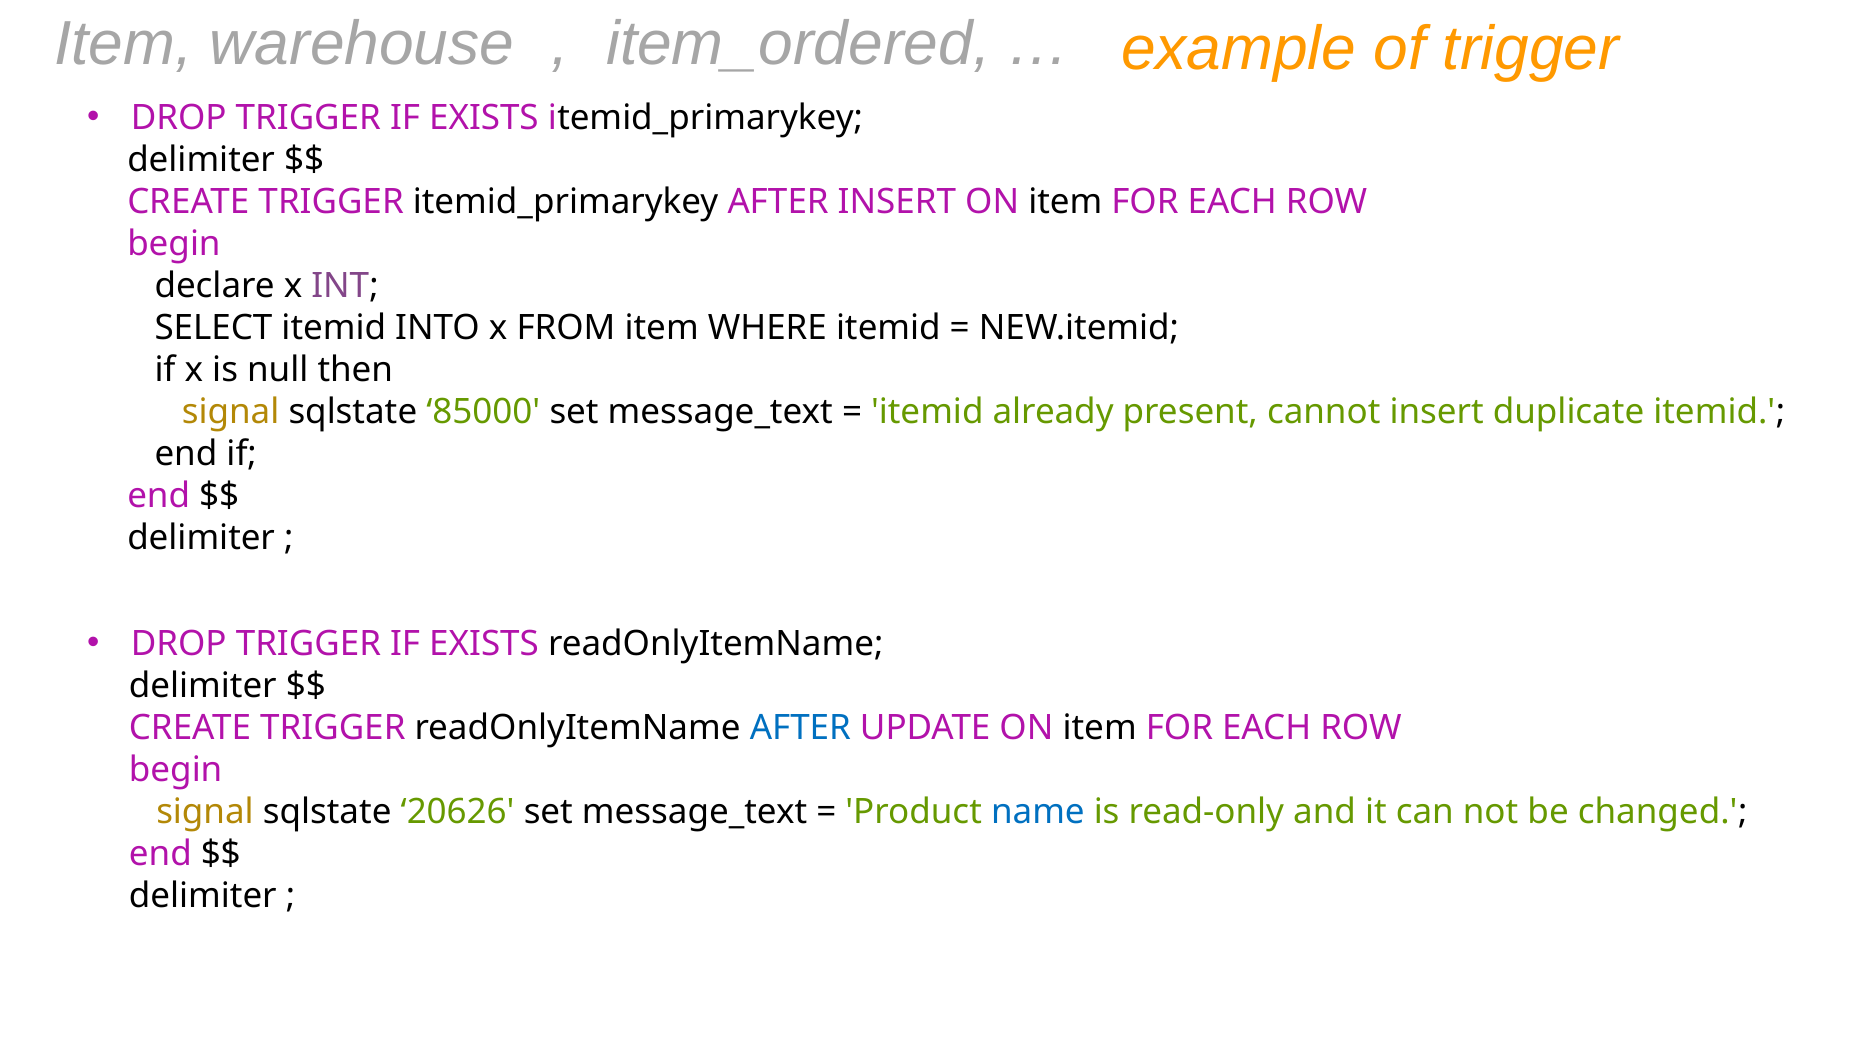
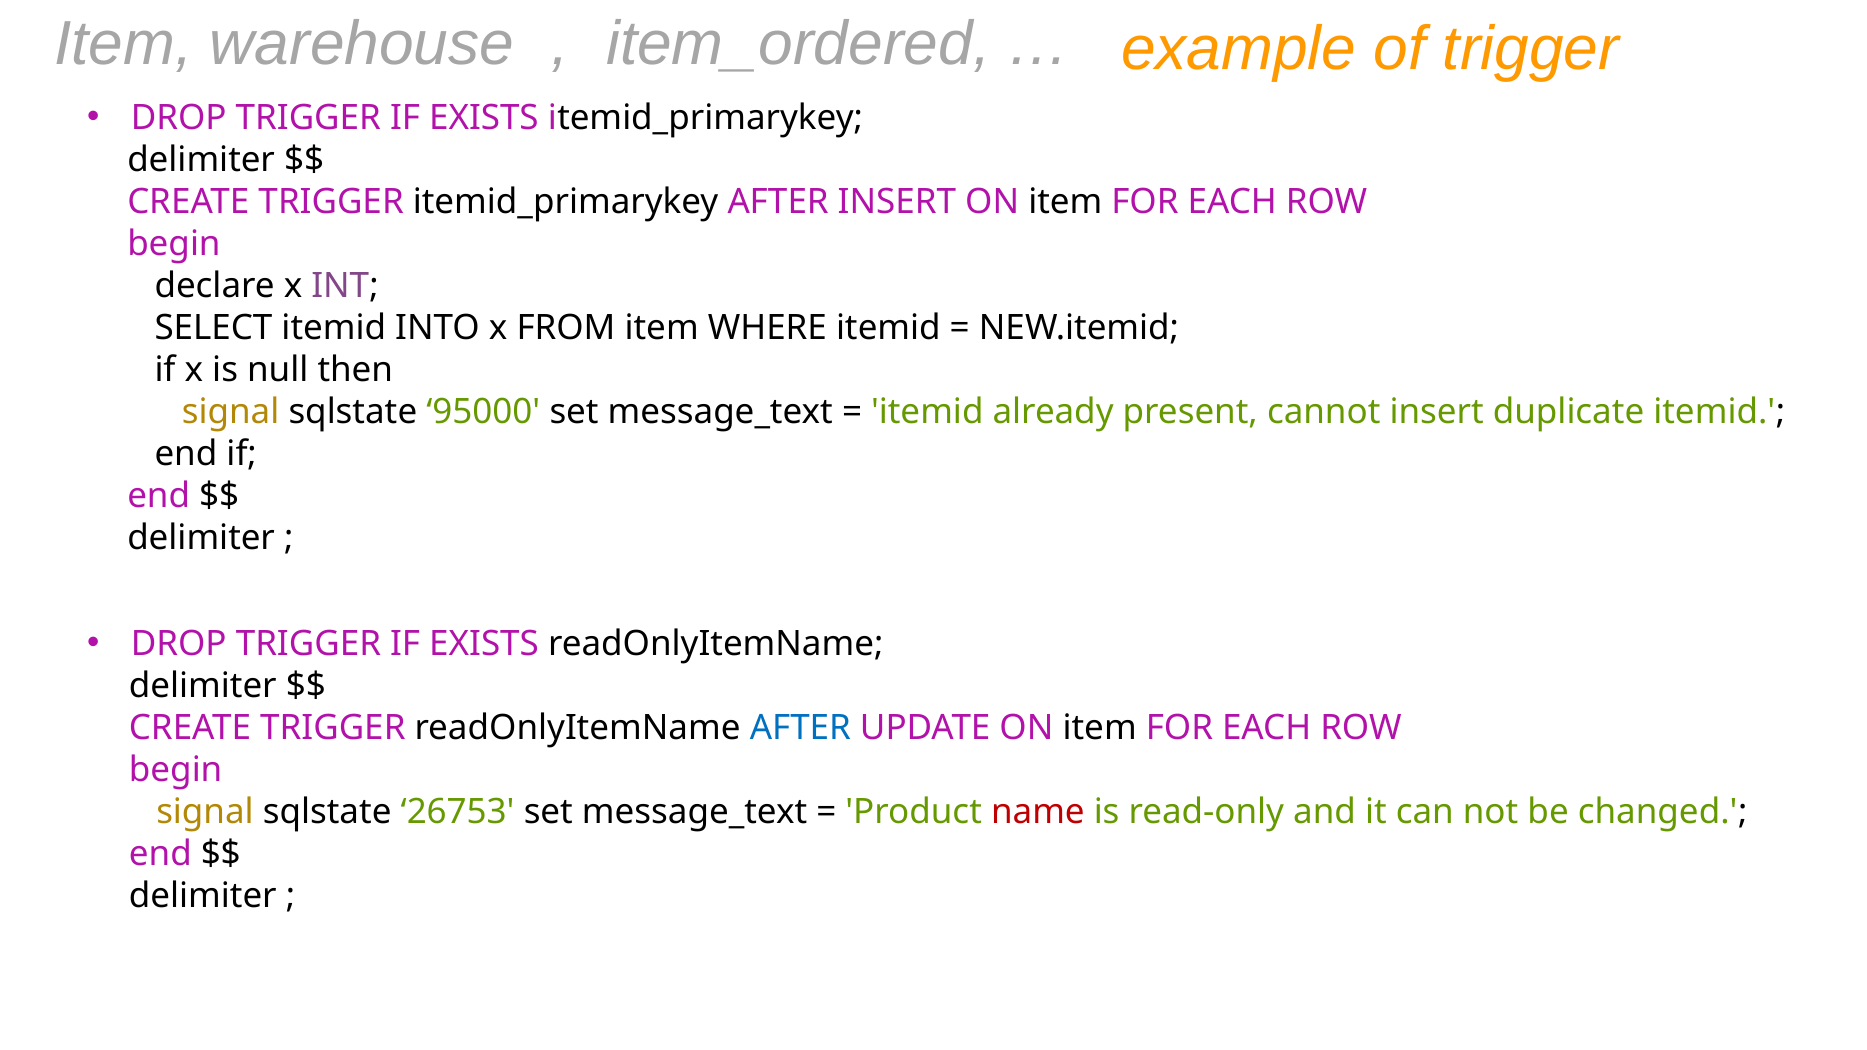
85000: 85000 -> 95000
20626: 20626 -> 26753
name colour: blue -> red
